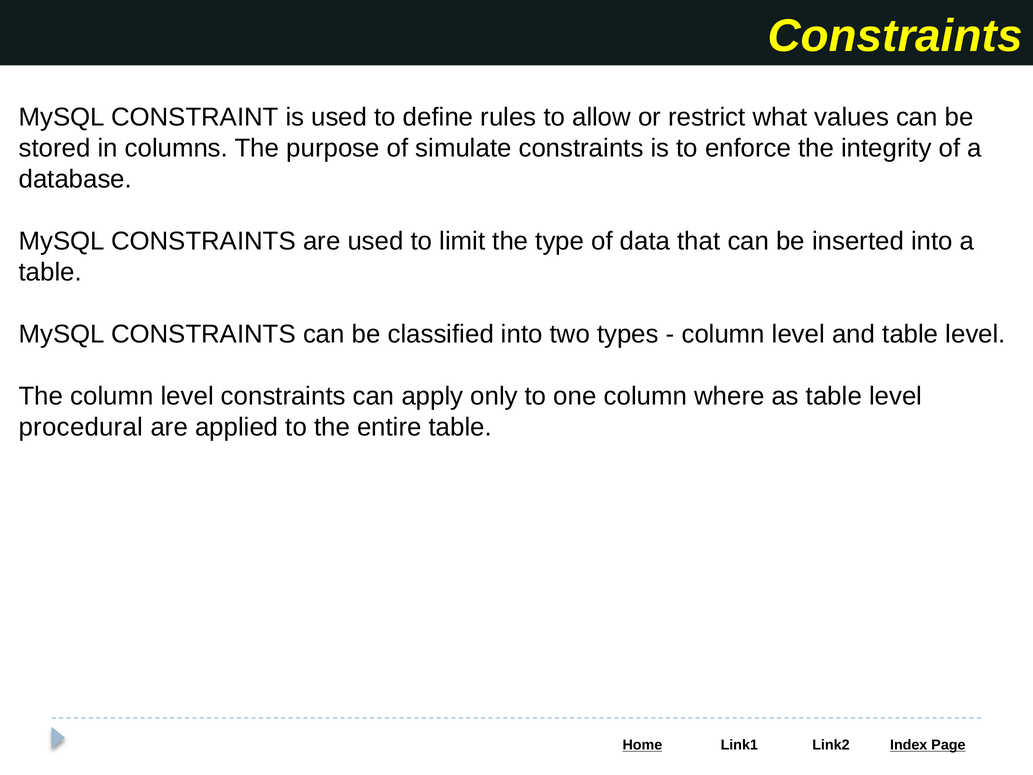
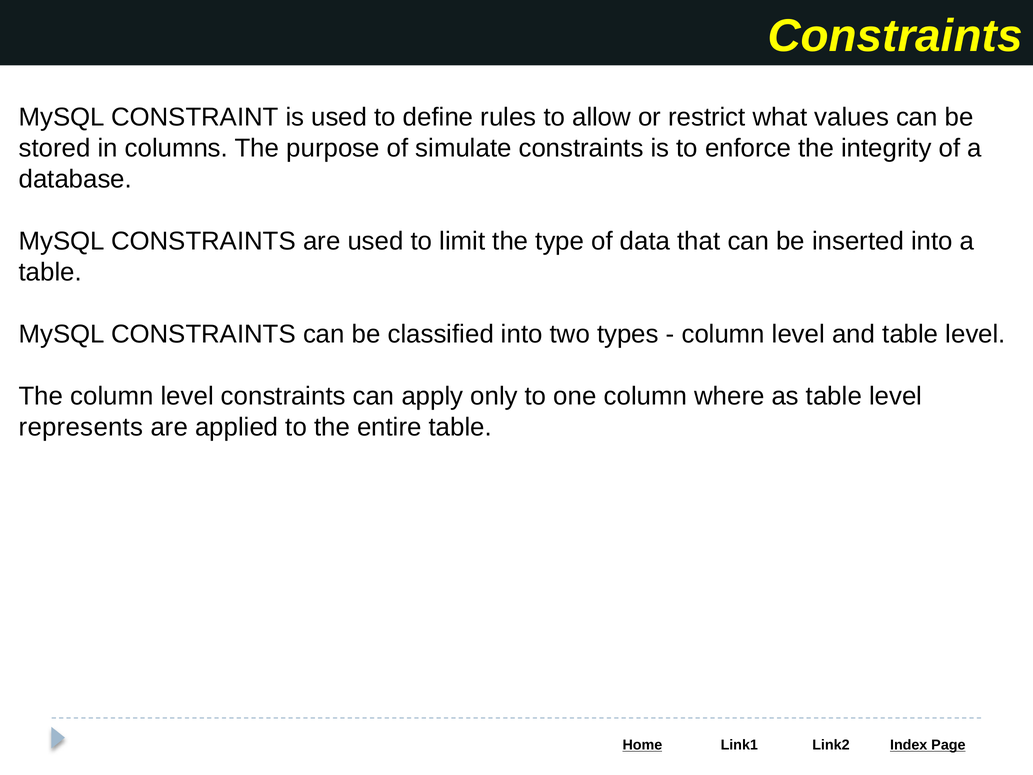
procedural: procedural -> represents
